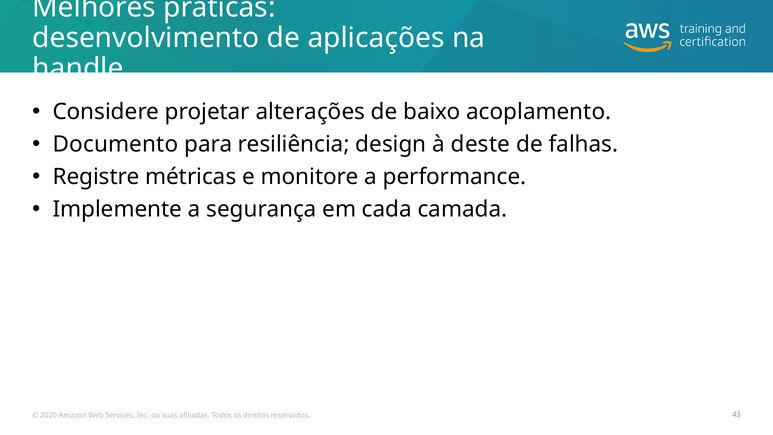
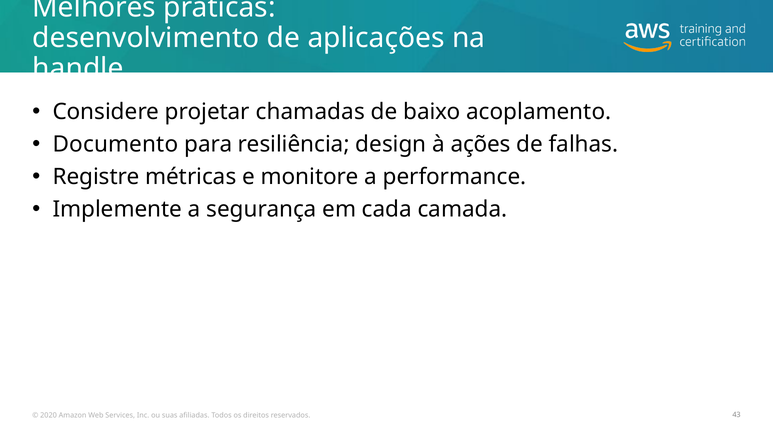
alterações: alterações -> chamadas
deste: deste -> ações
